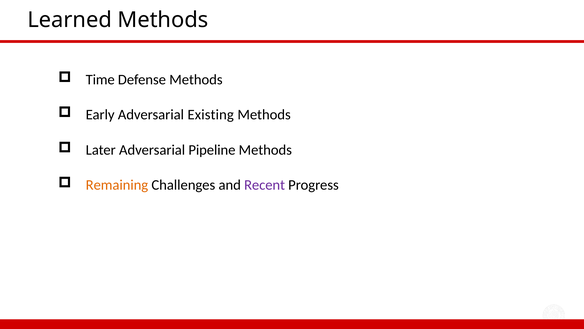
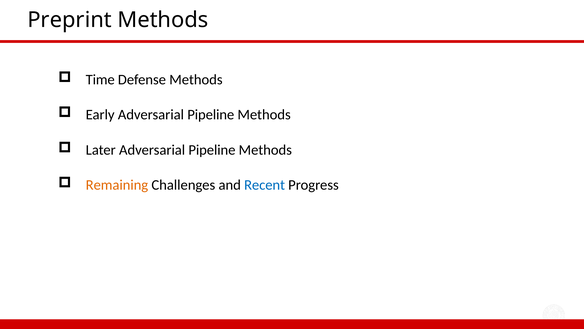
Learned: Learned -> Preprint
Early Adversarial Existing: Existing -> Pipeline
Recent colour: purple -> blue
